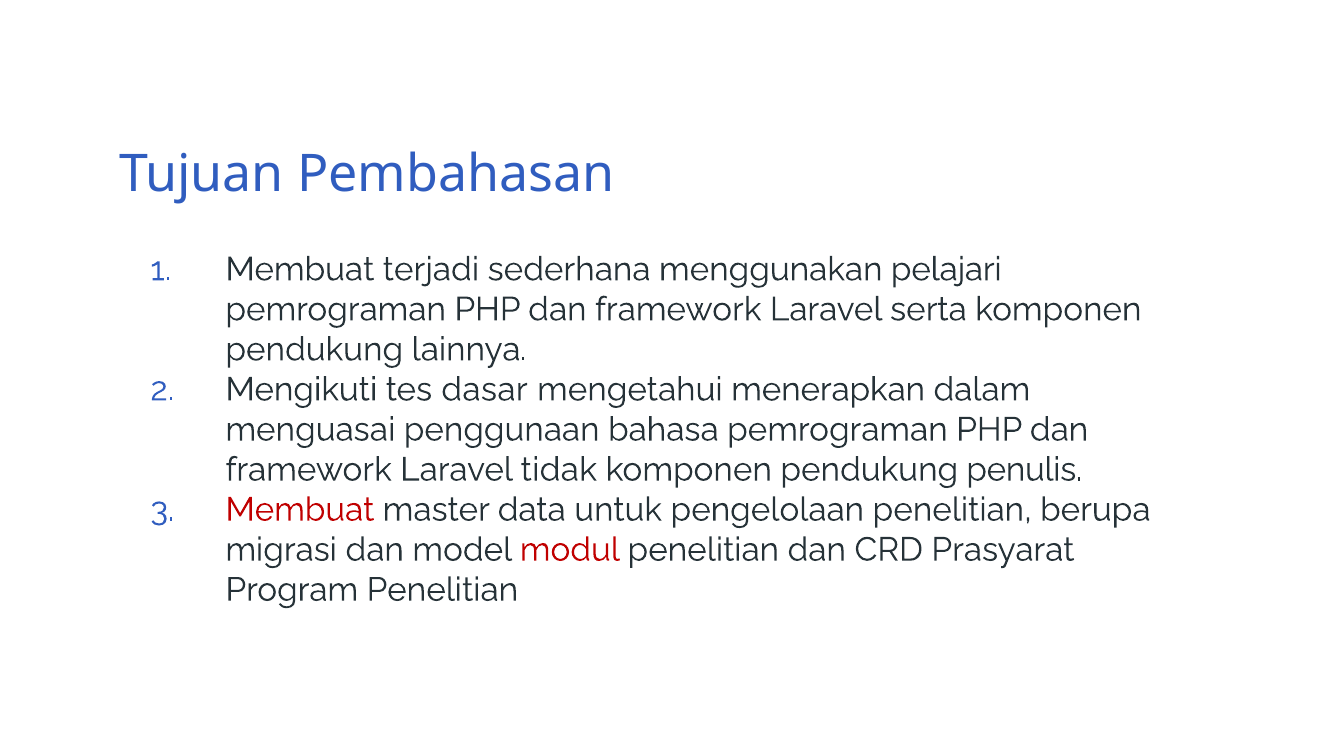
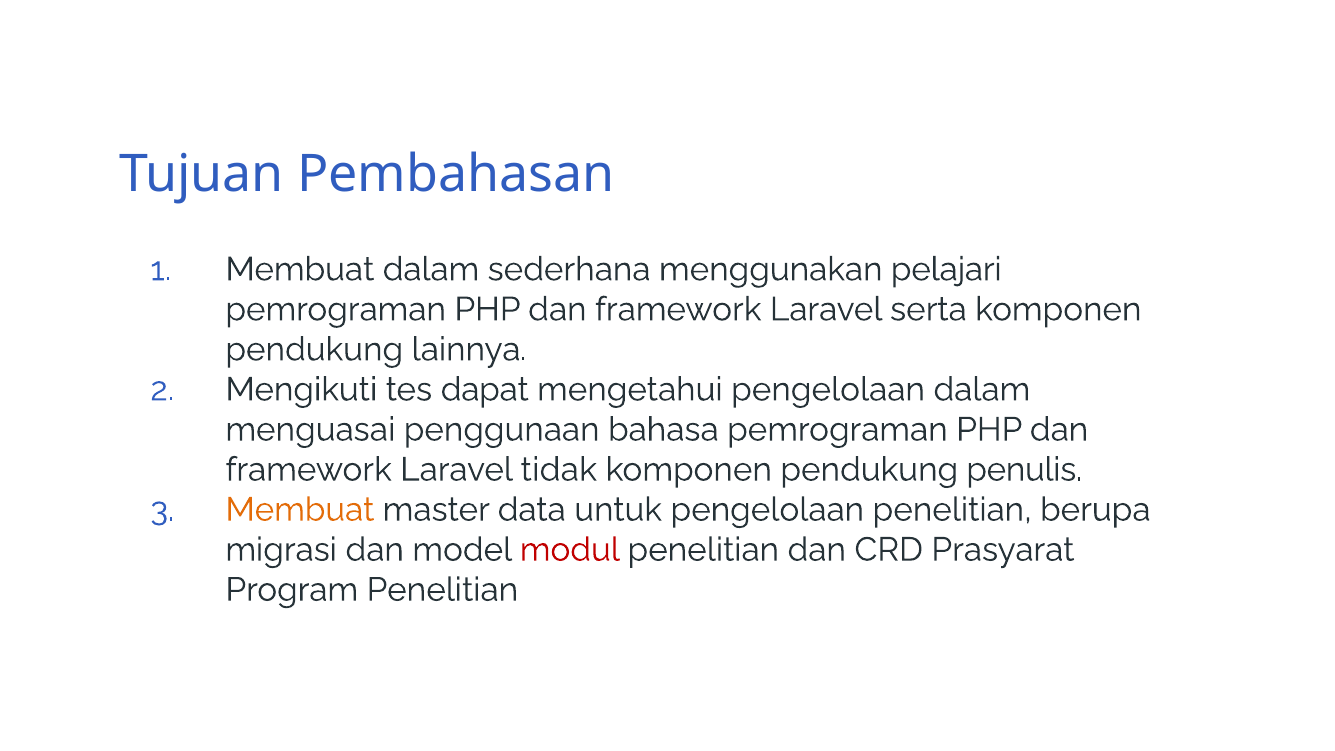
Membuat terjadi: terjadi -> dalam
dasar: dasar -> dapat
mengetahui menerapkan: menerapkan -> pengelolaan
Membuat at (300, 510) colour: red -> orange
